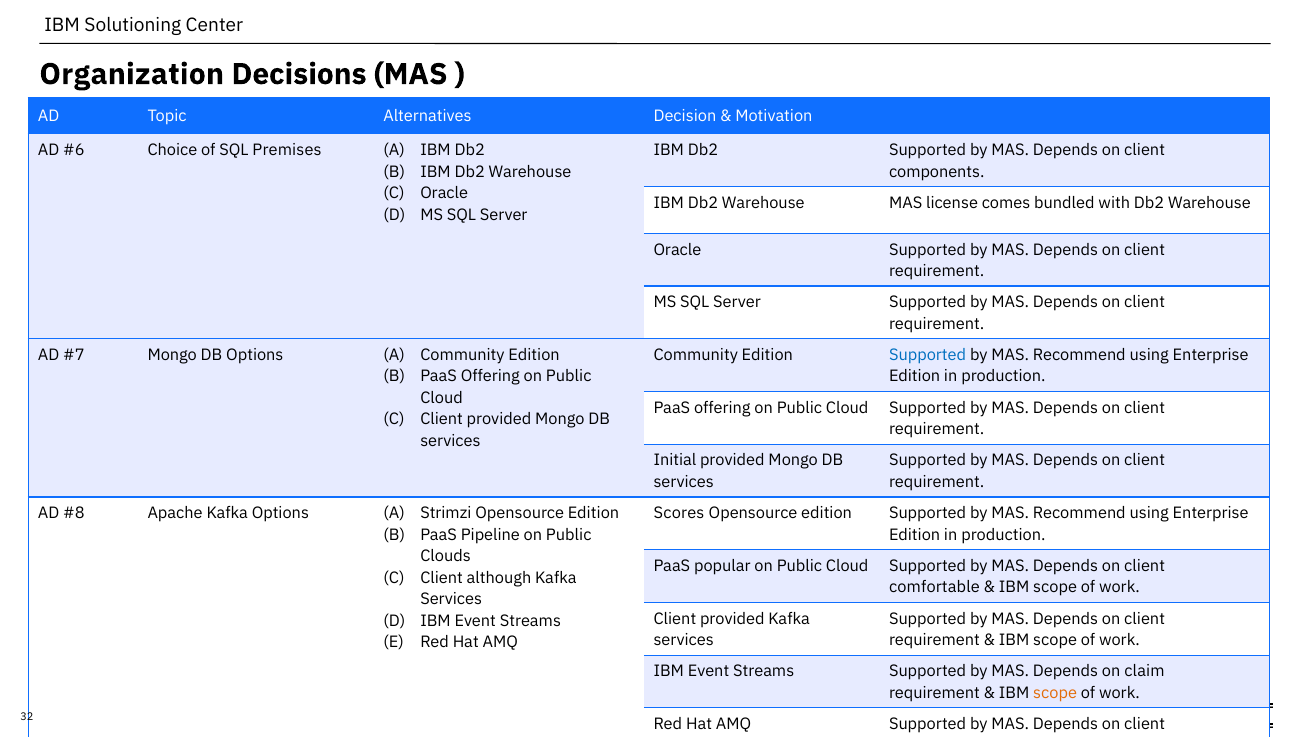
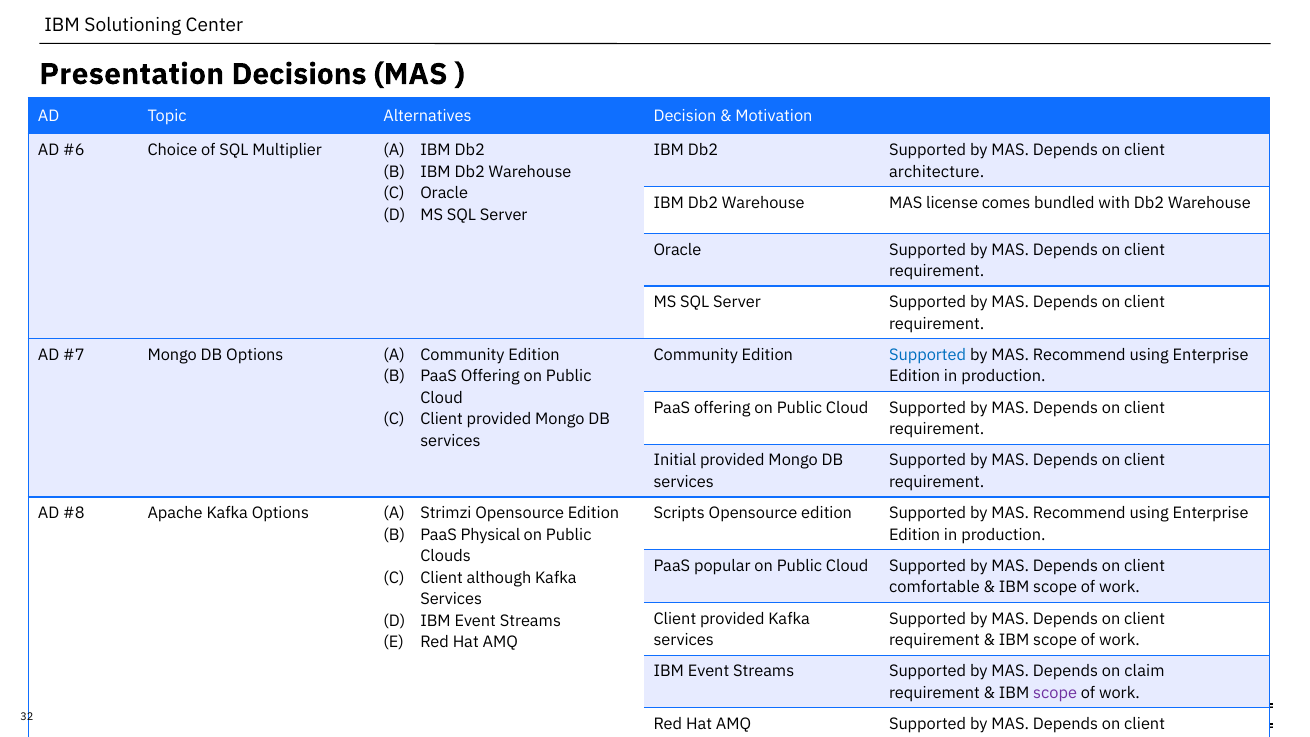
Organization: Organization -> Presentation
Premises: Premises -> Multiplier
components: components -> architecture
Scores: Scores -> Scripts
Pipeline: Pipeline -> Physical
scope at (1055, 693) colour: orange -> purple
